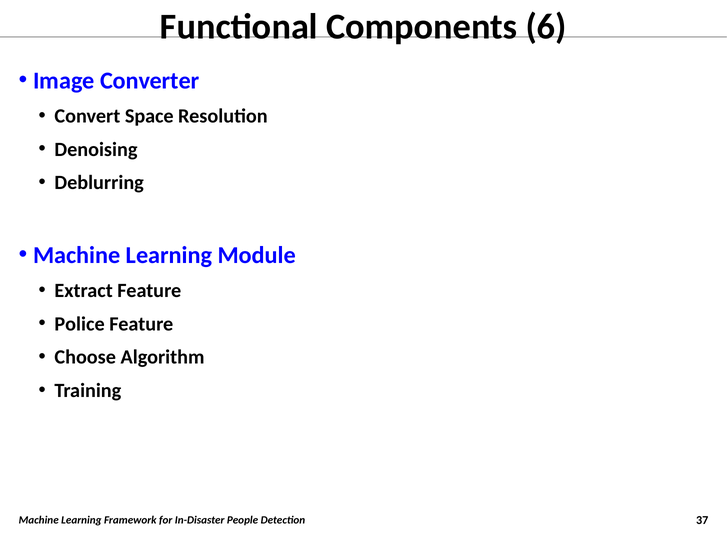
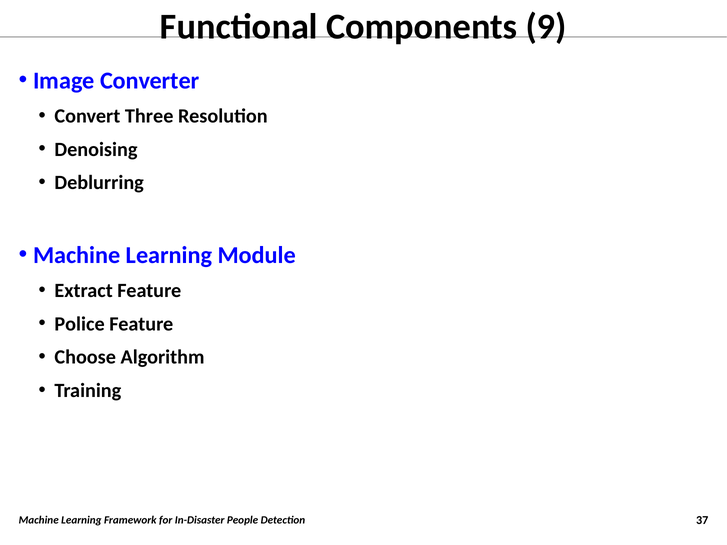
6: 6 -> 9
Space: Space -> Three
